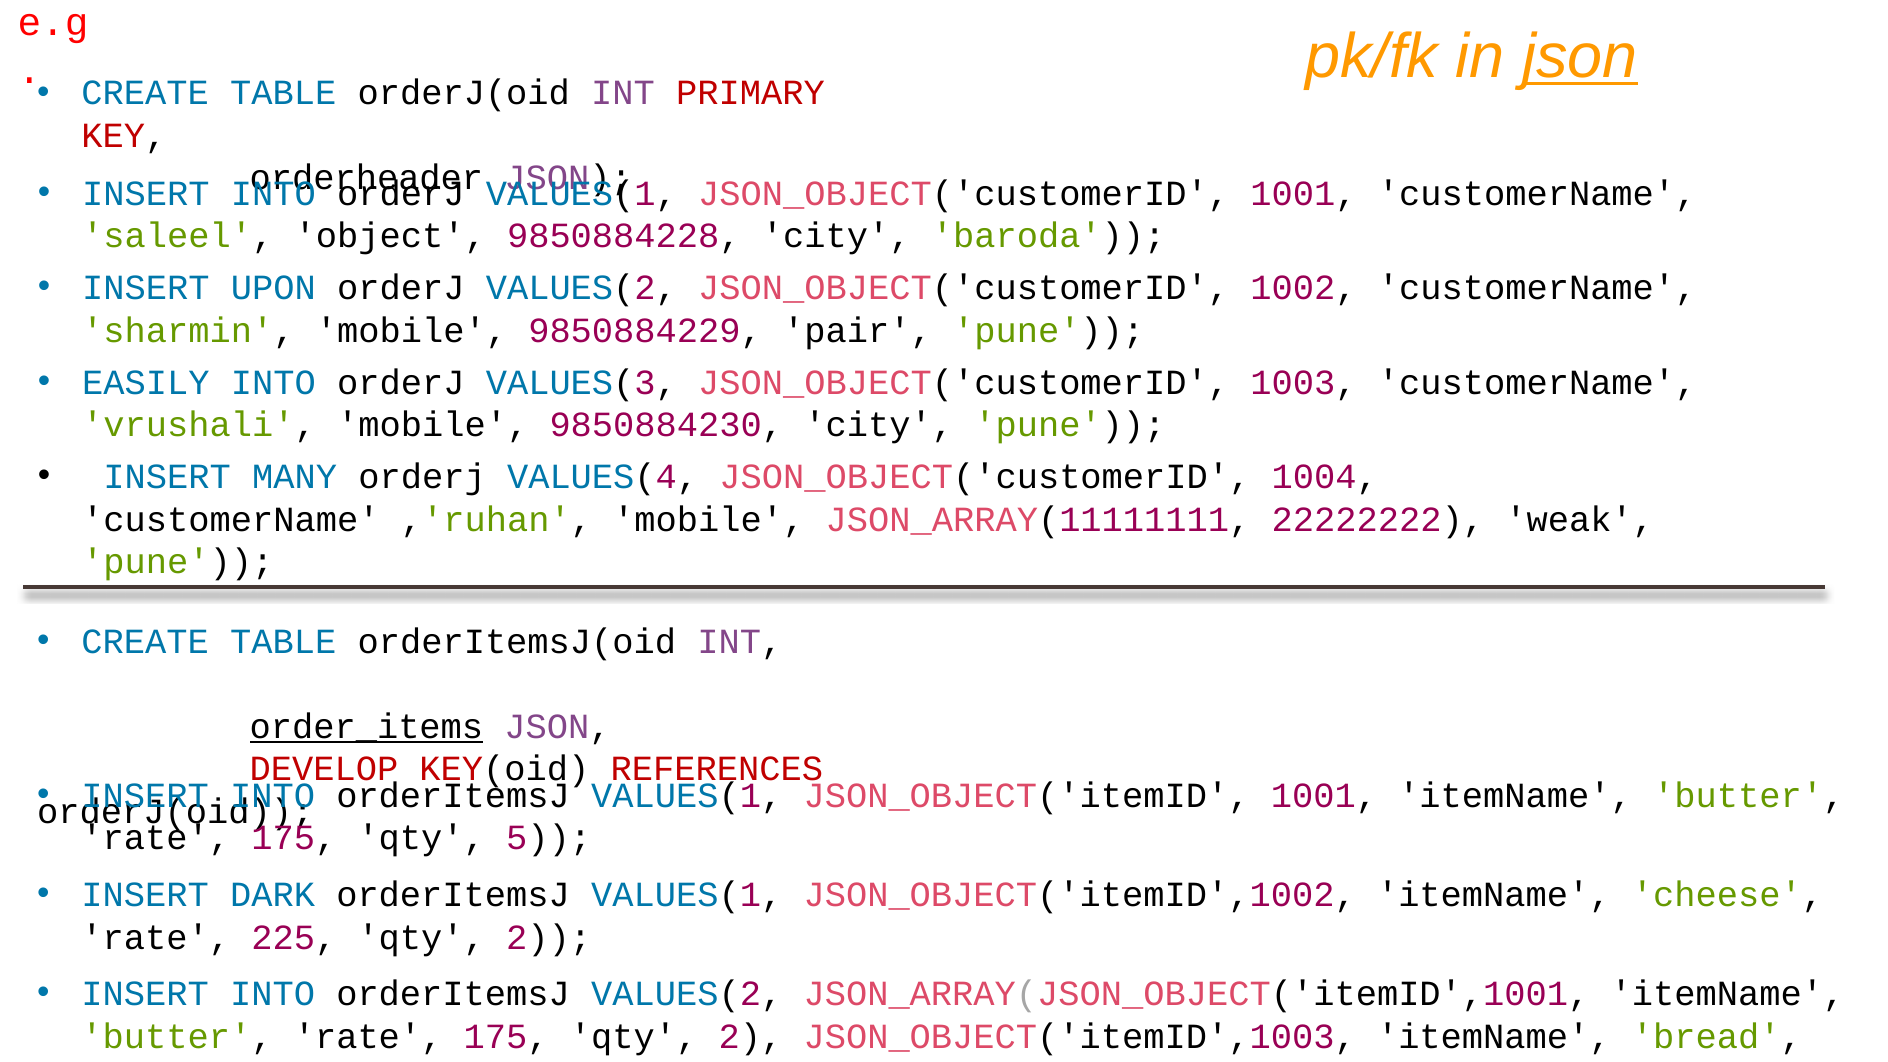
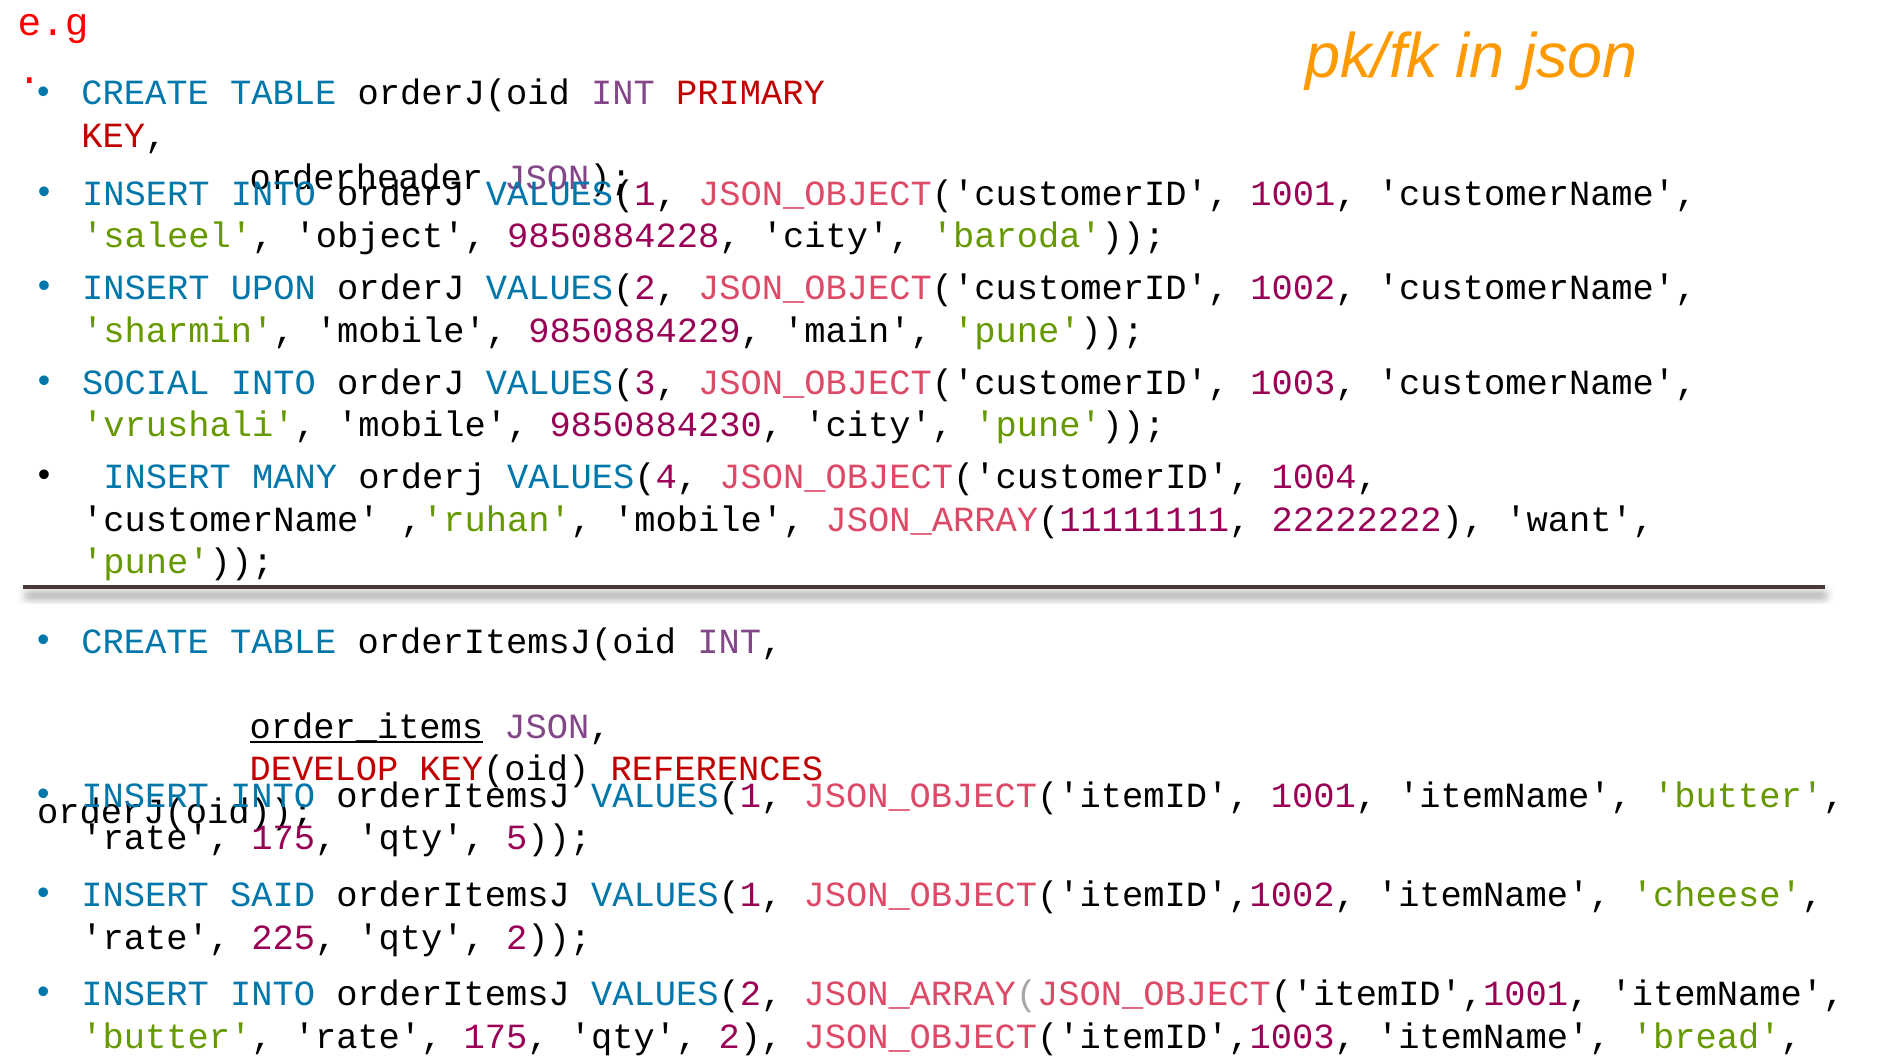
json at (1580, 56) underline: present -> none
pair: pair -> main
EASILY: EASILY -> SOCIAL
weak: weak -> want
DARK: DARK -> SAID
